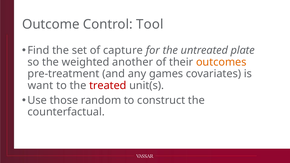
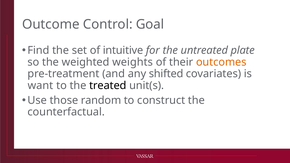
Tool: Tool -> Goal
capture: capture -> intuitive
another: another -> weights
games: games -> shifted
treated colour: red -> black
